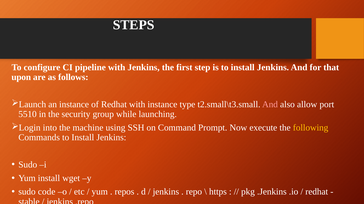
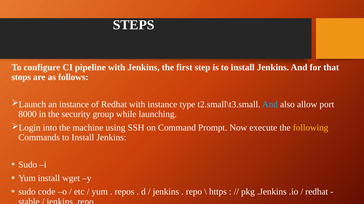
upon: upon -> stops
And at (270, 105) colour: pink -> light blue
5510: 5510 -> 8000
